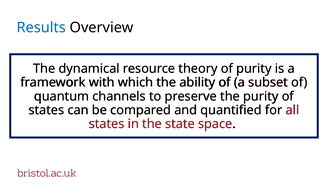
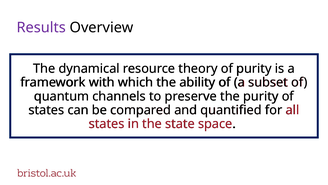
Results colour: blue -> purple
